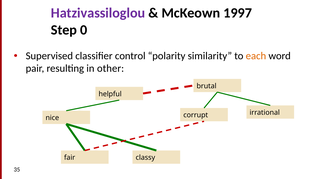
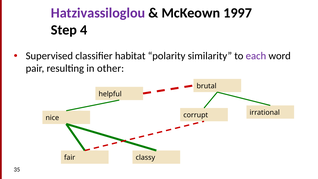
0: 0 -> 4
control: control -> habitat
each colour: orange -> purple
